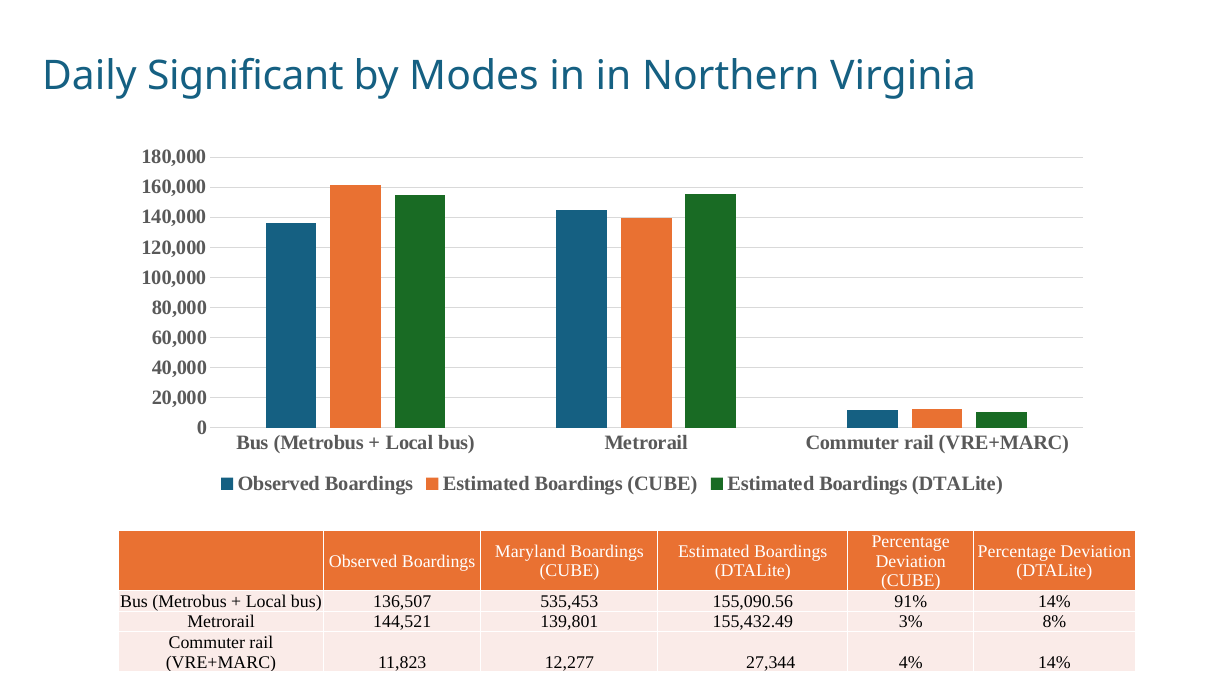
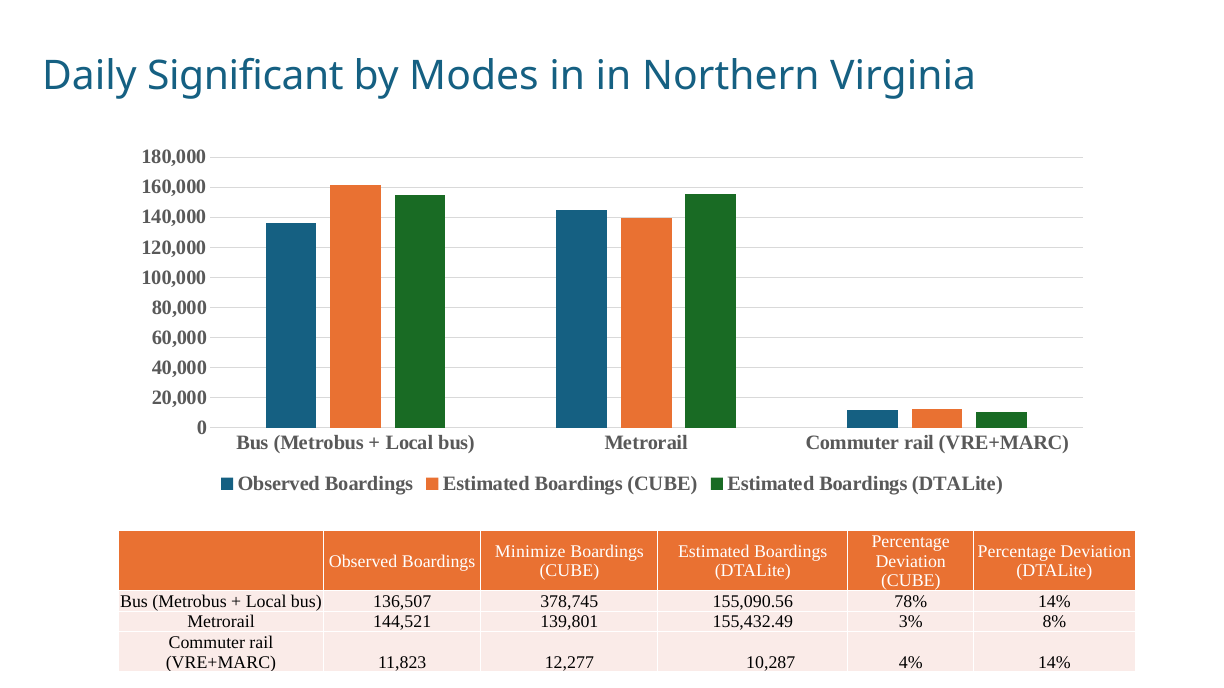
Maryland: Maryland -> Minimize
535,453: 535,453 -> 378,745
91%: 91% -> 78%
27,344: 27,344 -> 10,287
